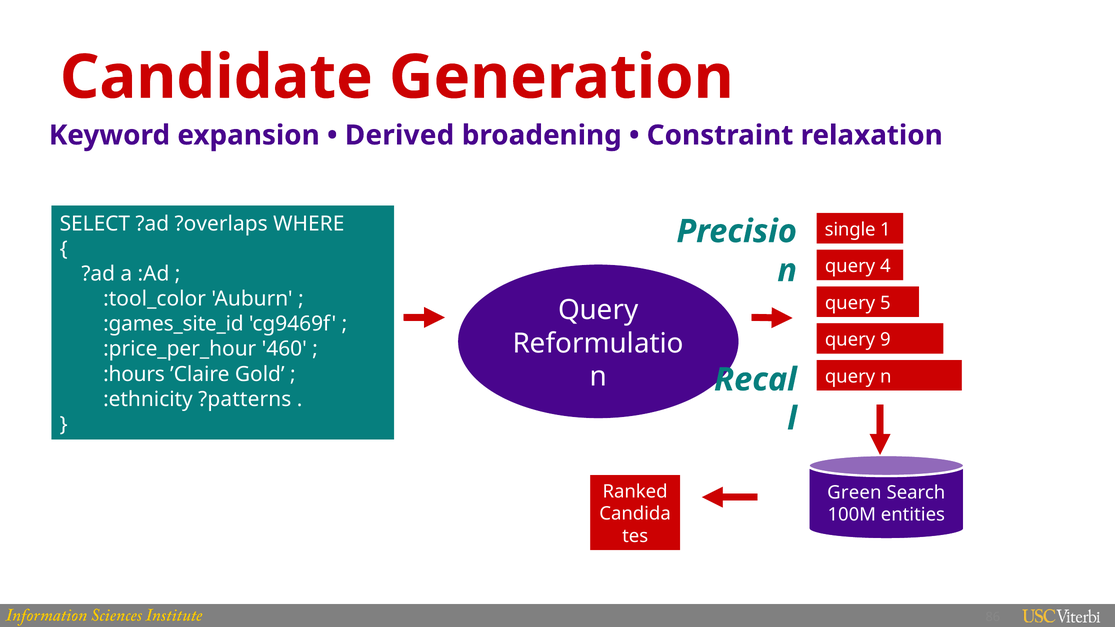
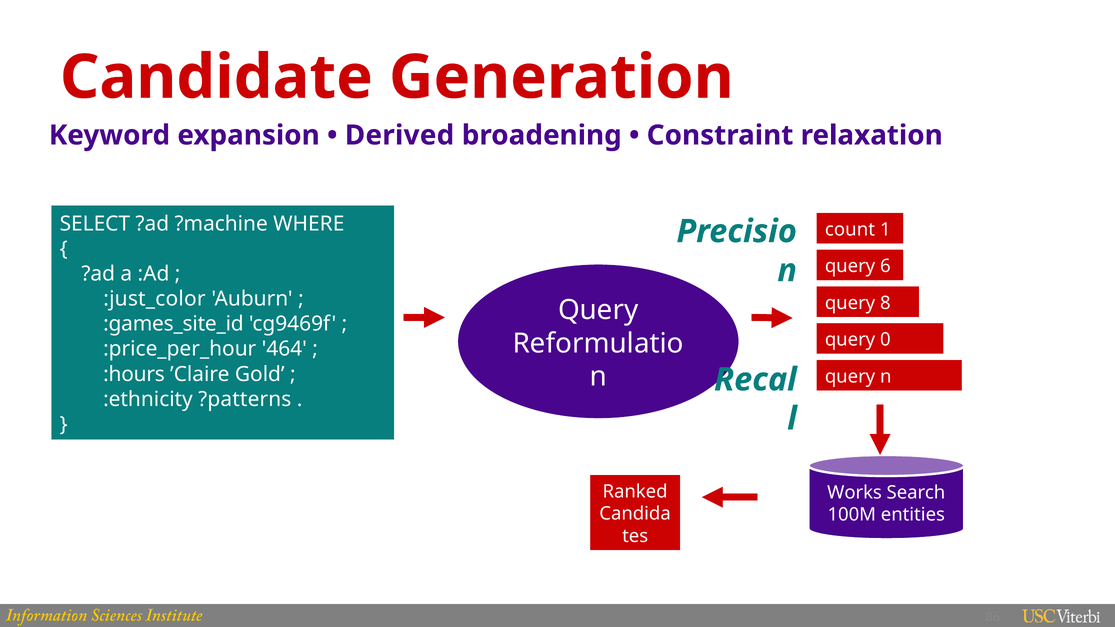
?overlaps: ?overlaps -> ?machine
single: single -> count
4: 4 -> 6
:tool_color: :tool_color -> :just_color
5: 5 -> 8
9: 9 -> 0
460: 460 -> 464
Green: Green -> Works
